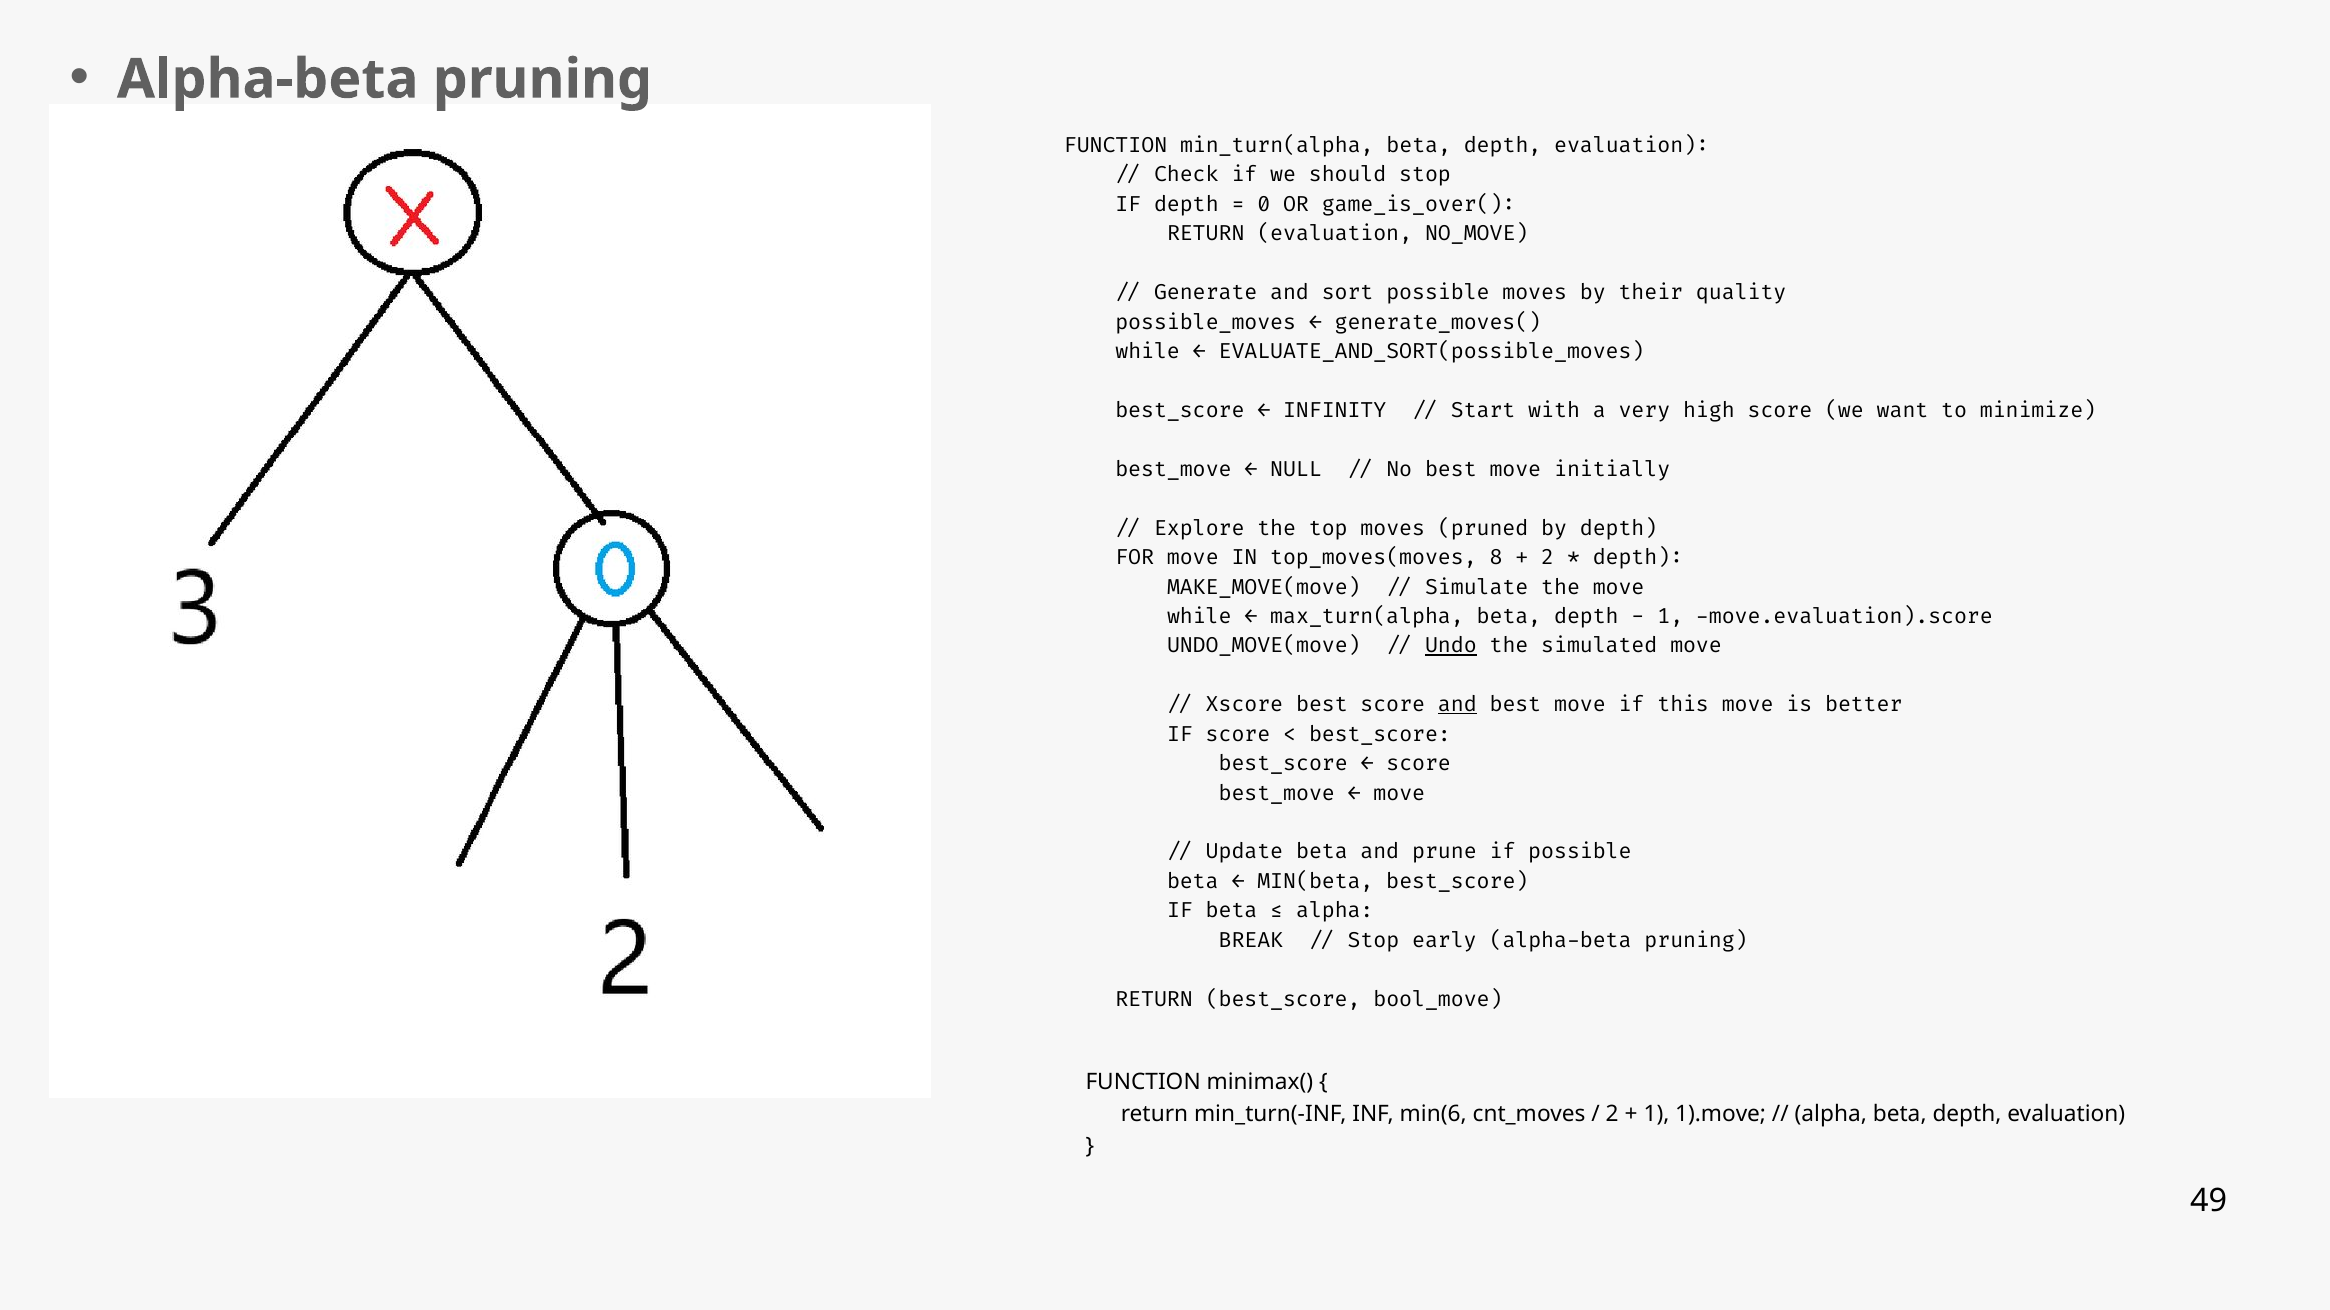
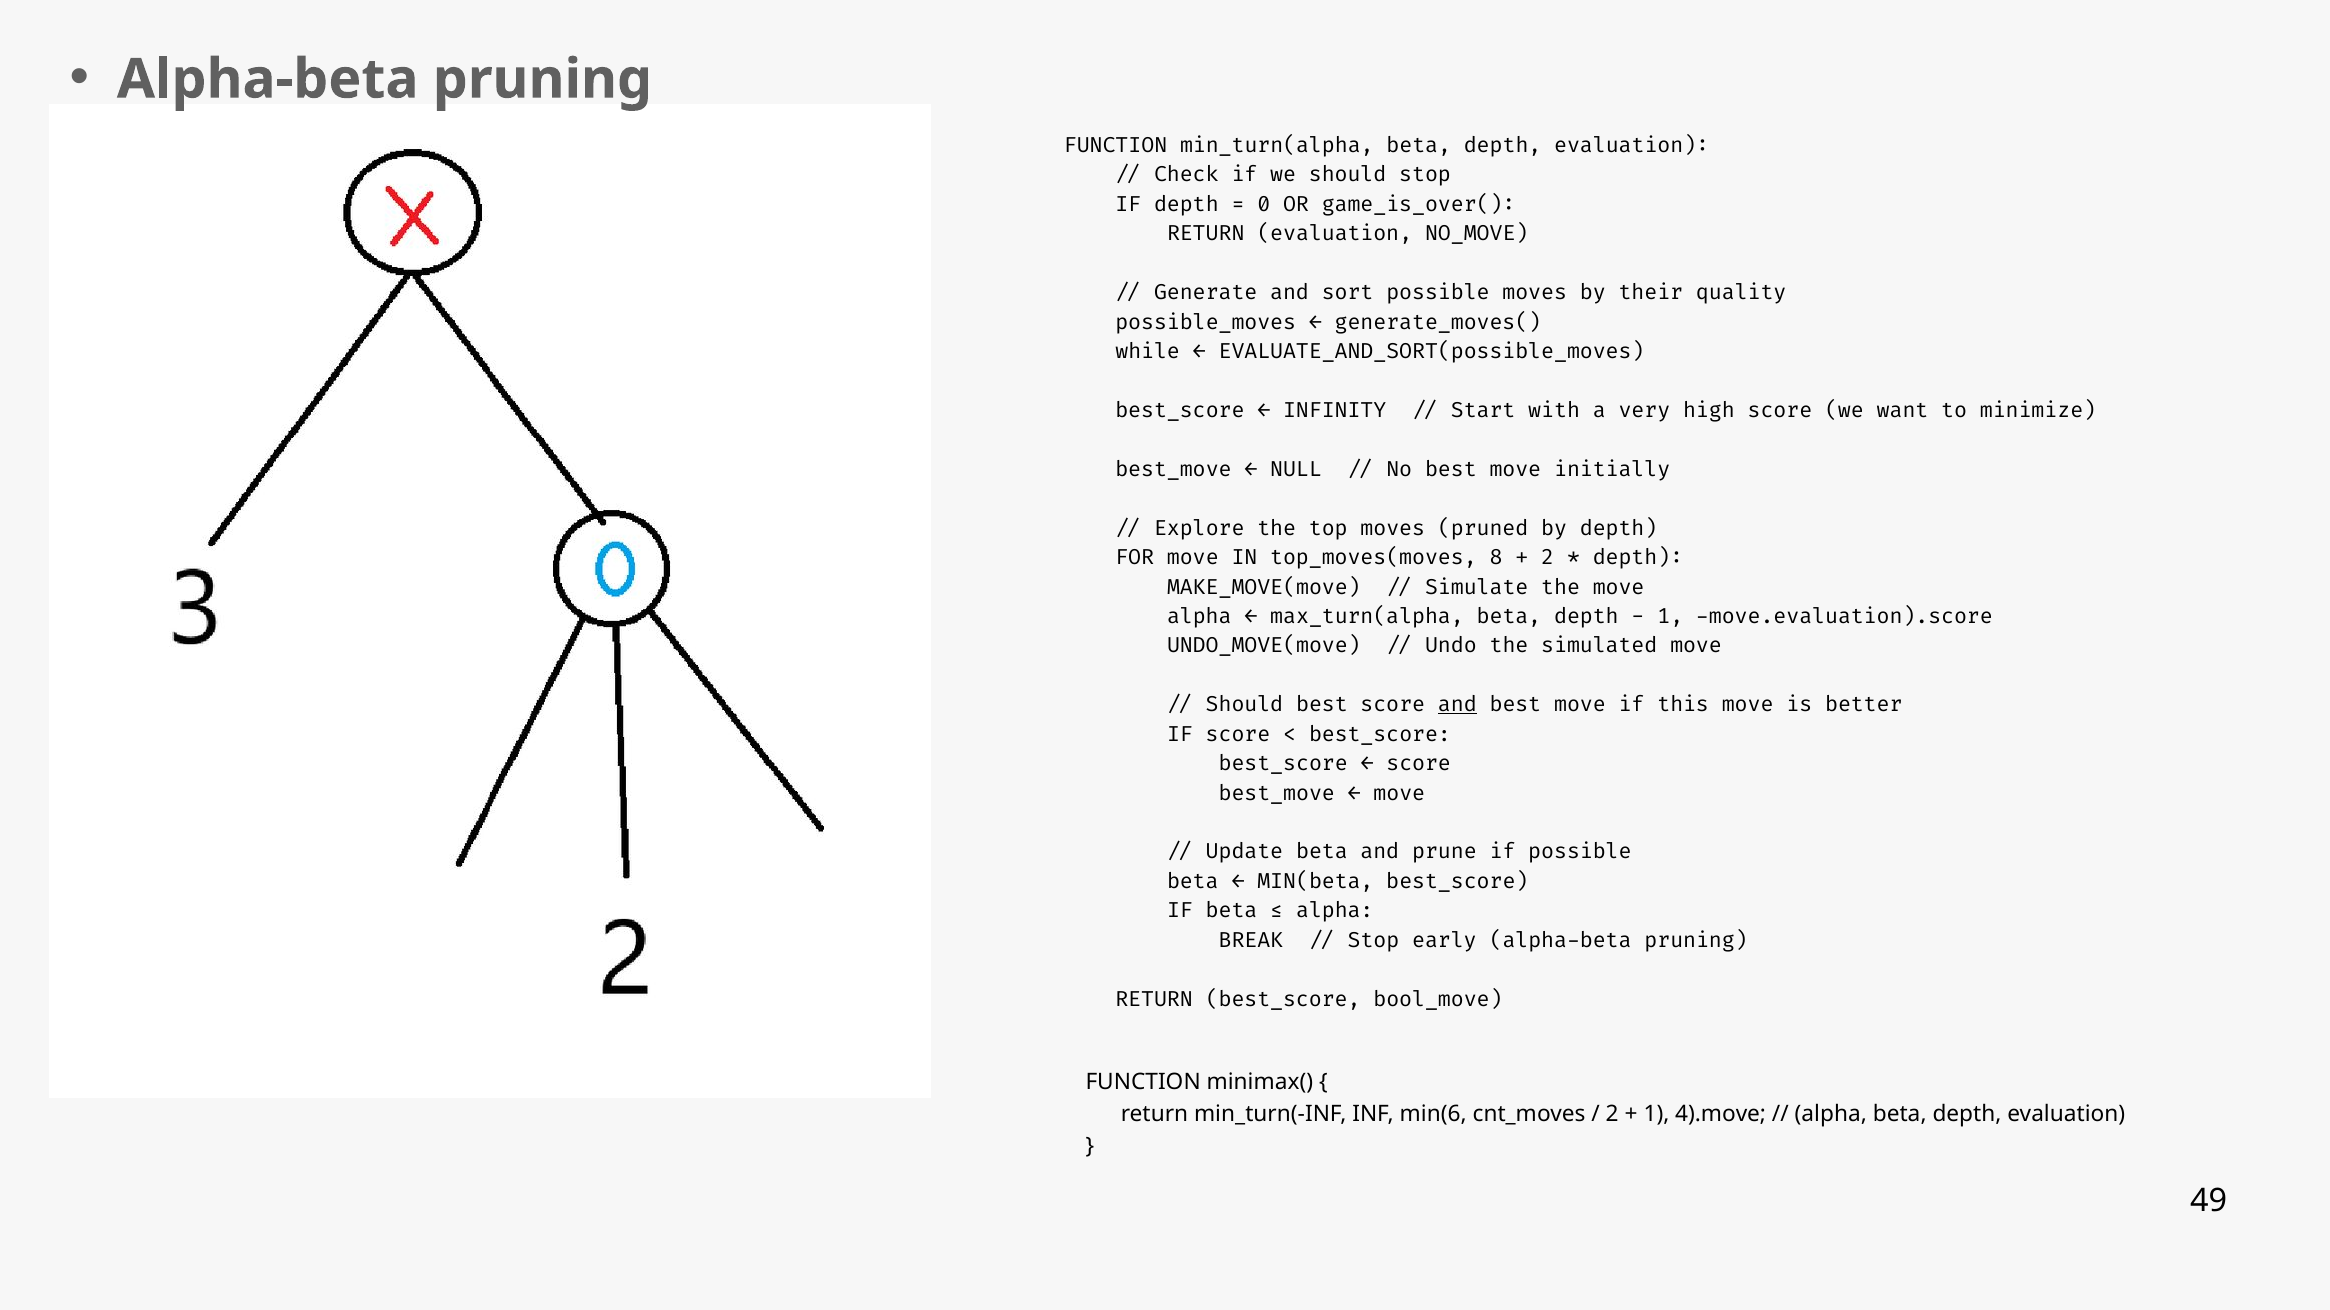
while at (1199, 617): while -> alpha
Undo underline: present -> none
Xscore at (1244, 705): Xscore -> Should
1).move: 1).move -> 4).move
